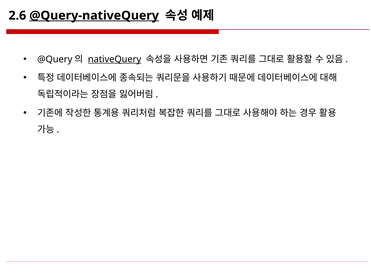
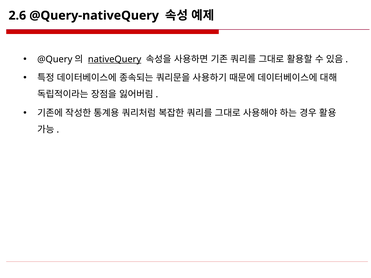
@Query-nativeQuery underline: present -> none
